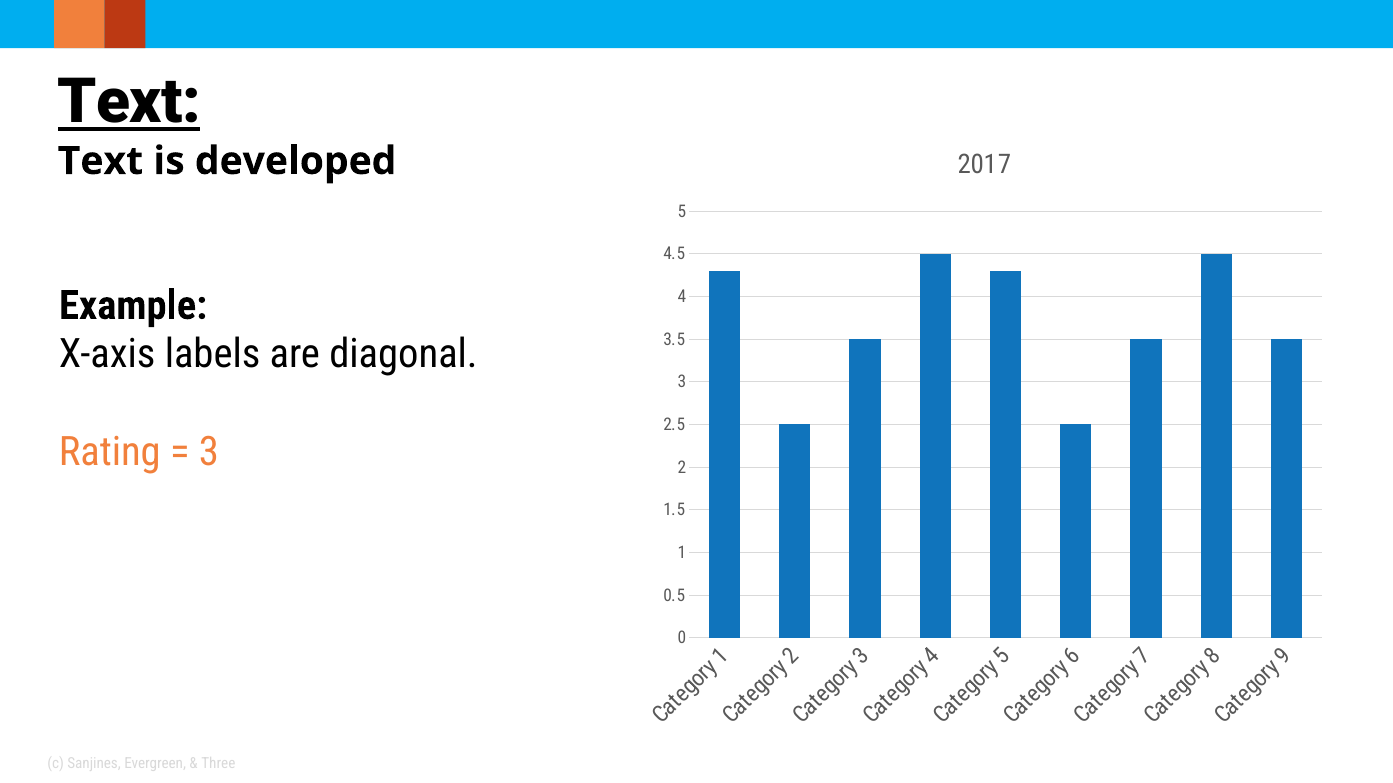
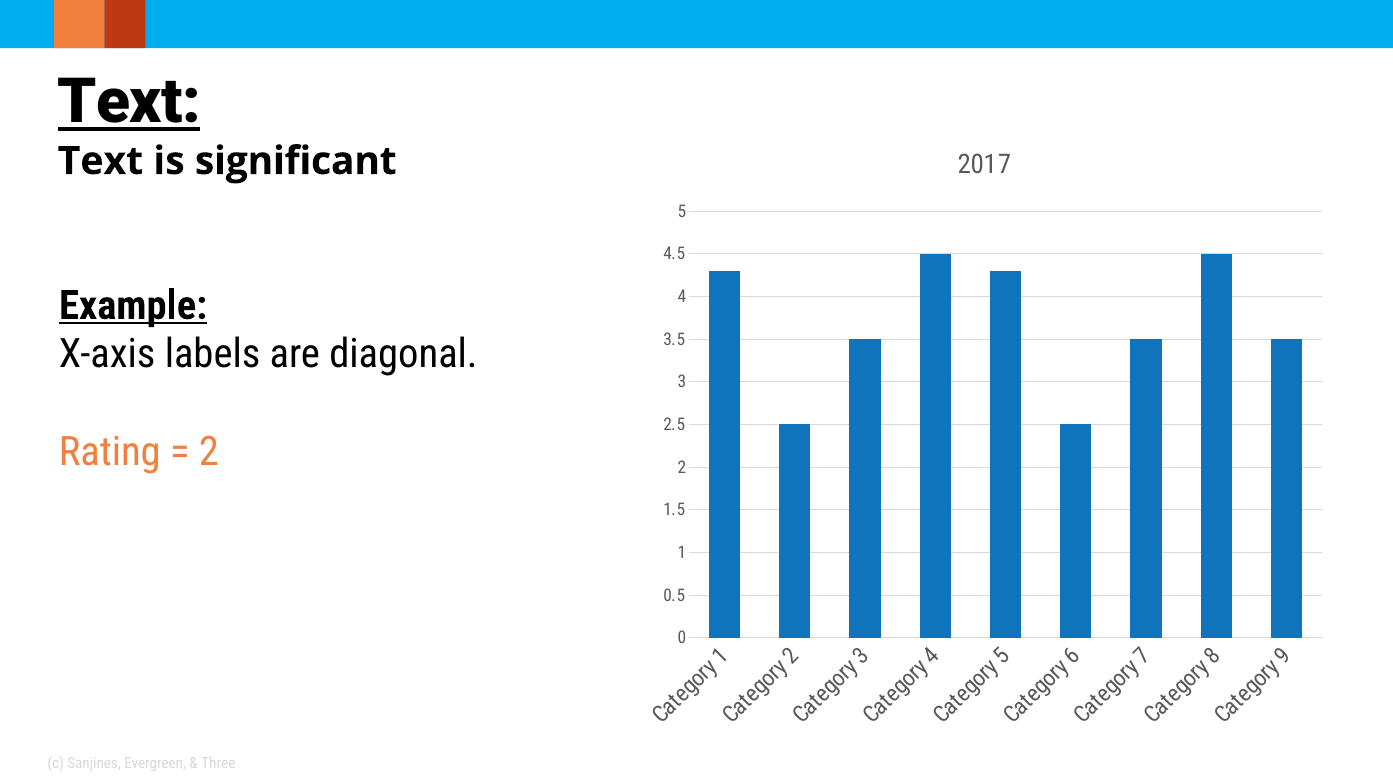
developed: developed -> significant
Example underline: none -> present
3 at (209, 452): 3 -> 2
